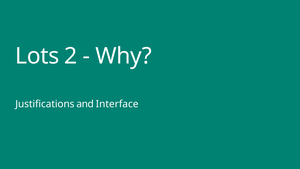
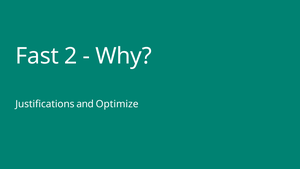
Lots: Lots -> Fast
Interface: Interface -> Optimize
